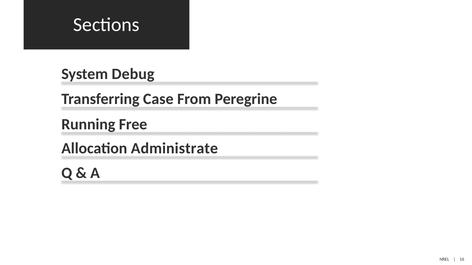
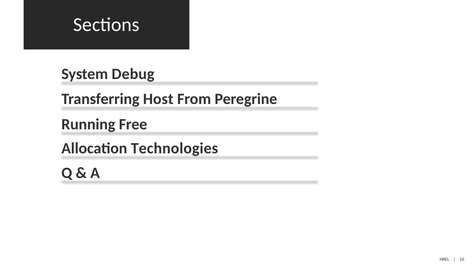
Case: Case -> Host
Administrate: Administrate -> Technologies
